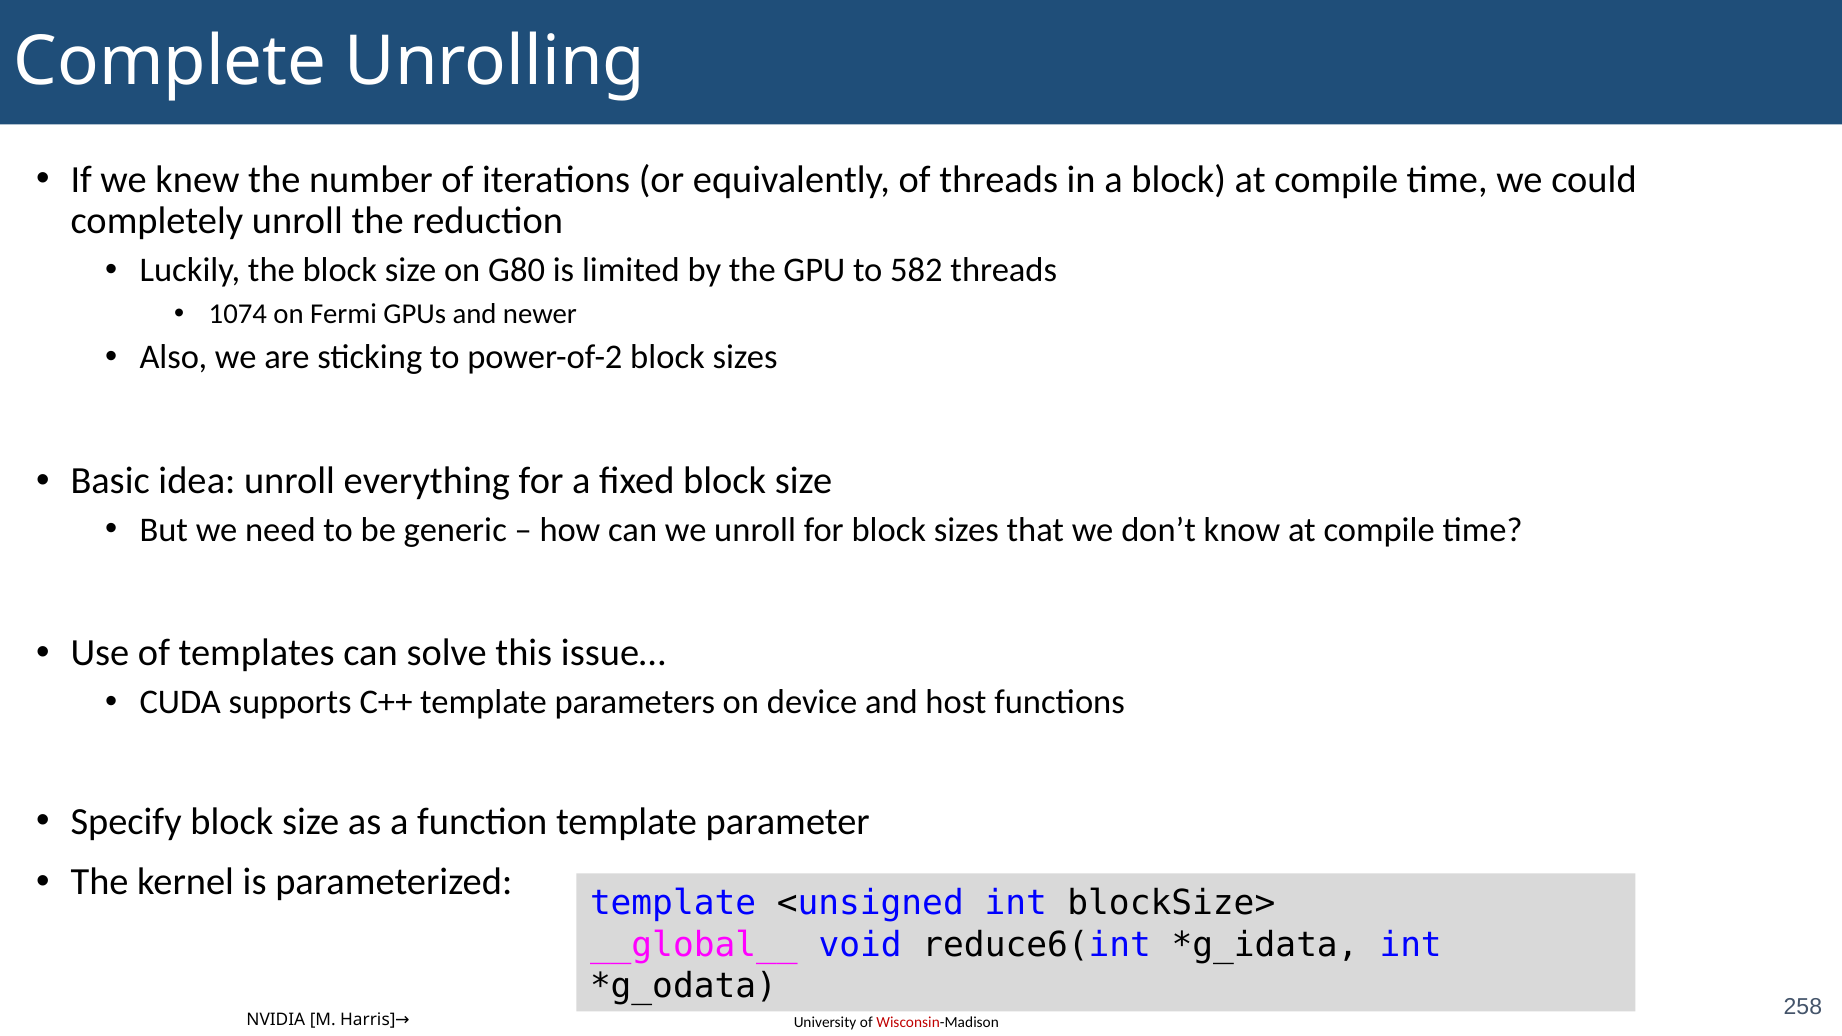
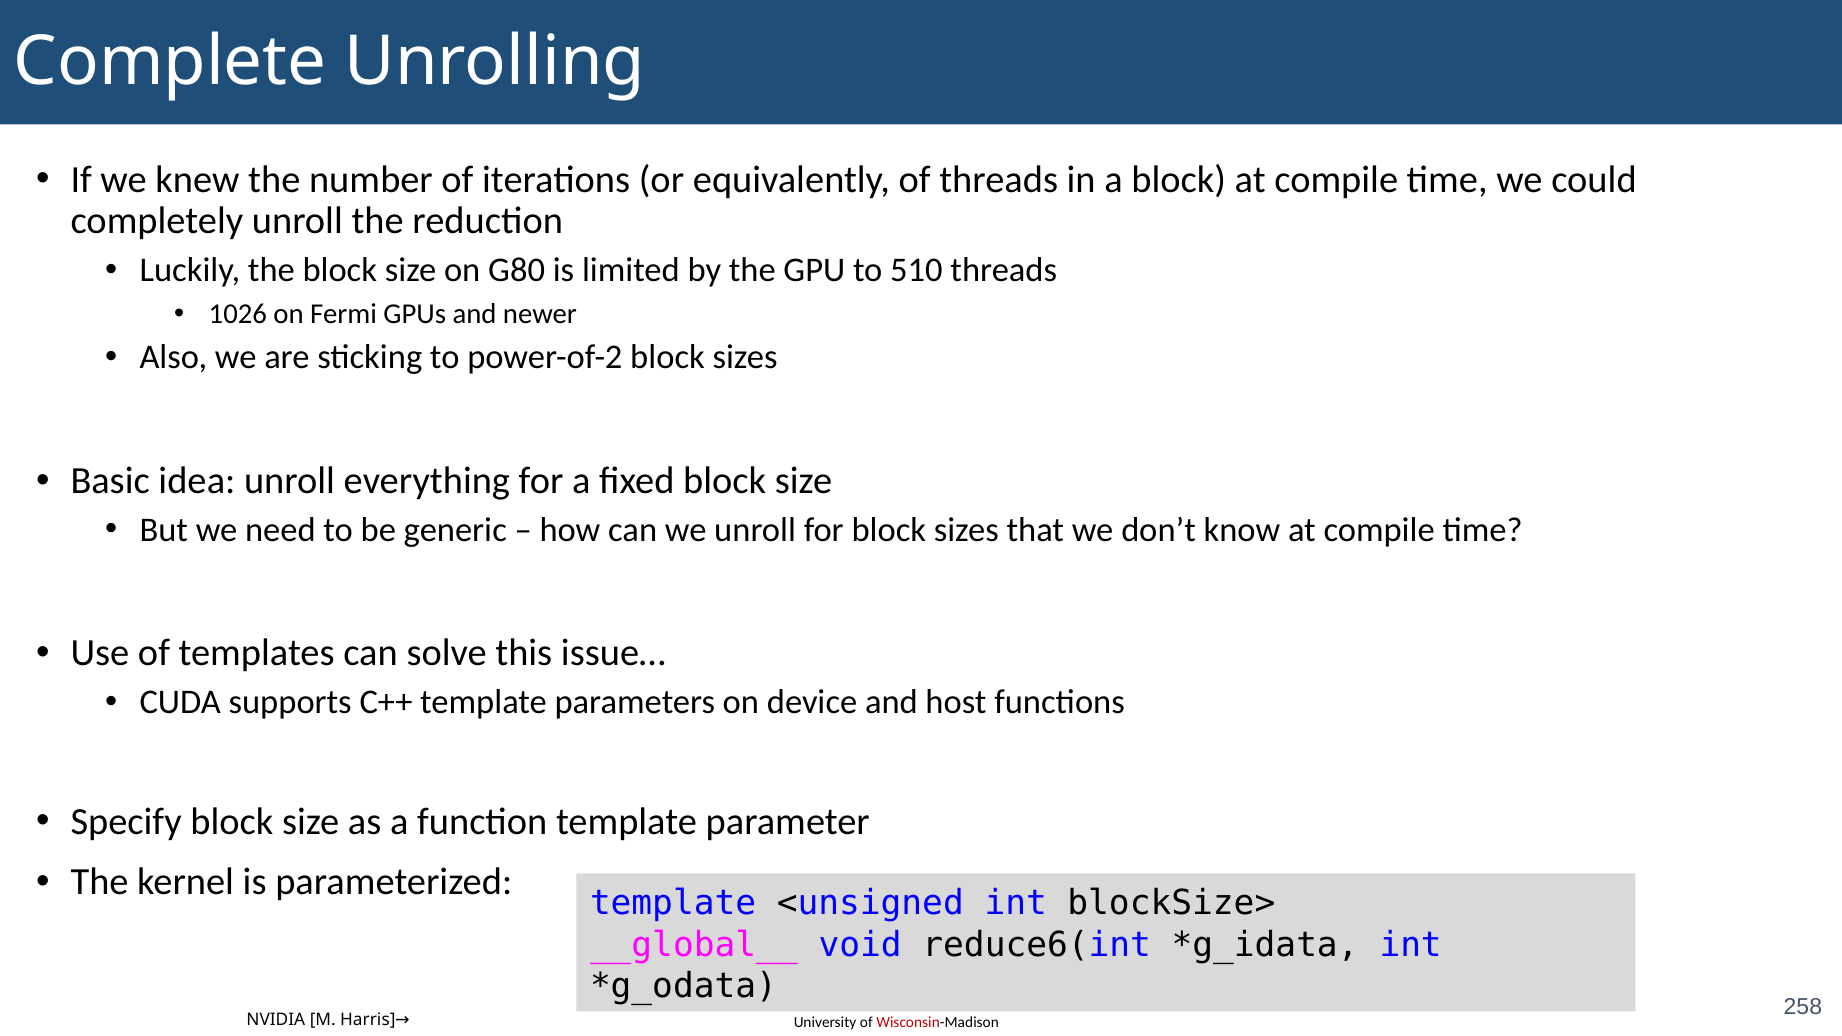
582: 582 -> 510
1074: 1074 -> 1026
